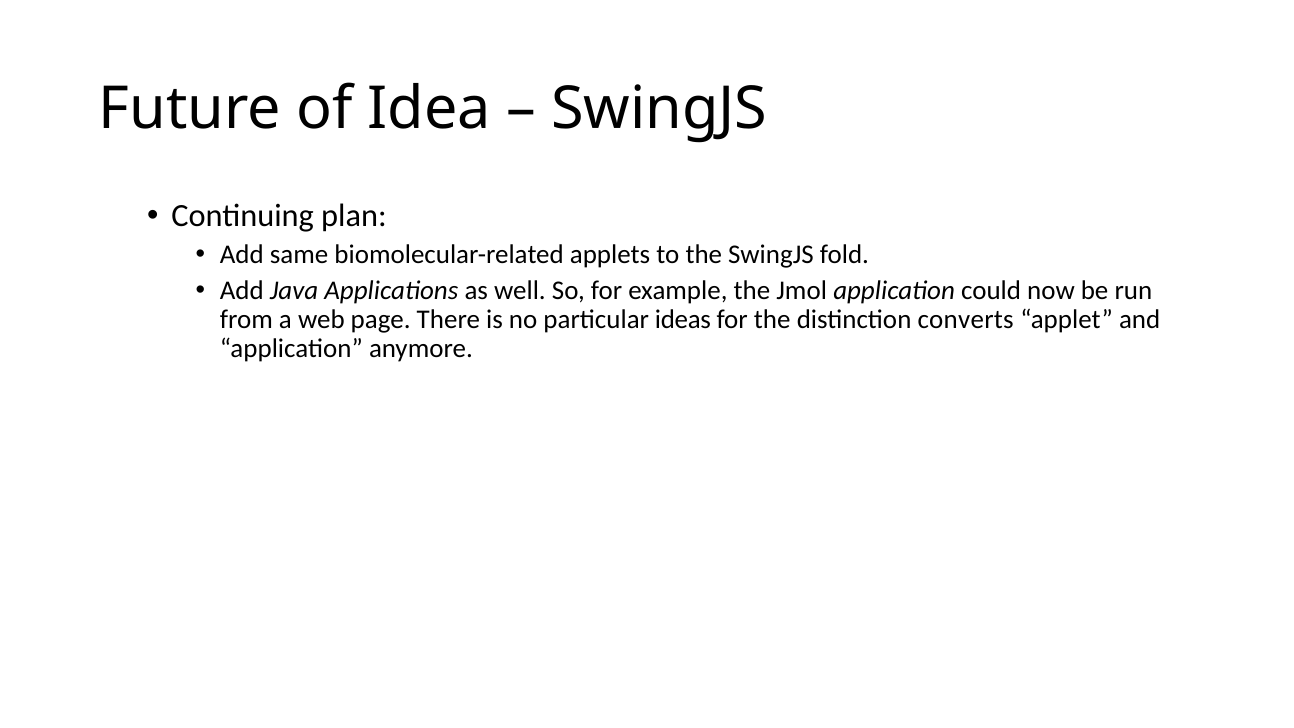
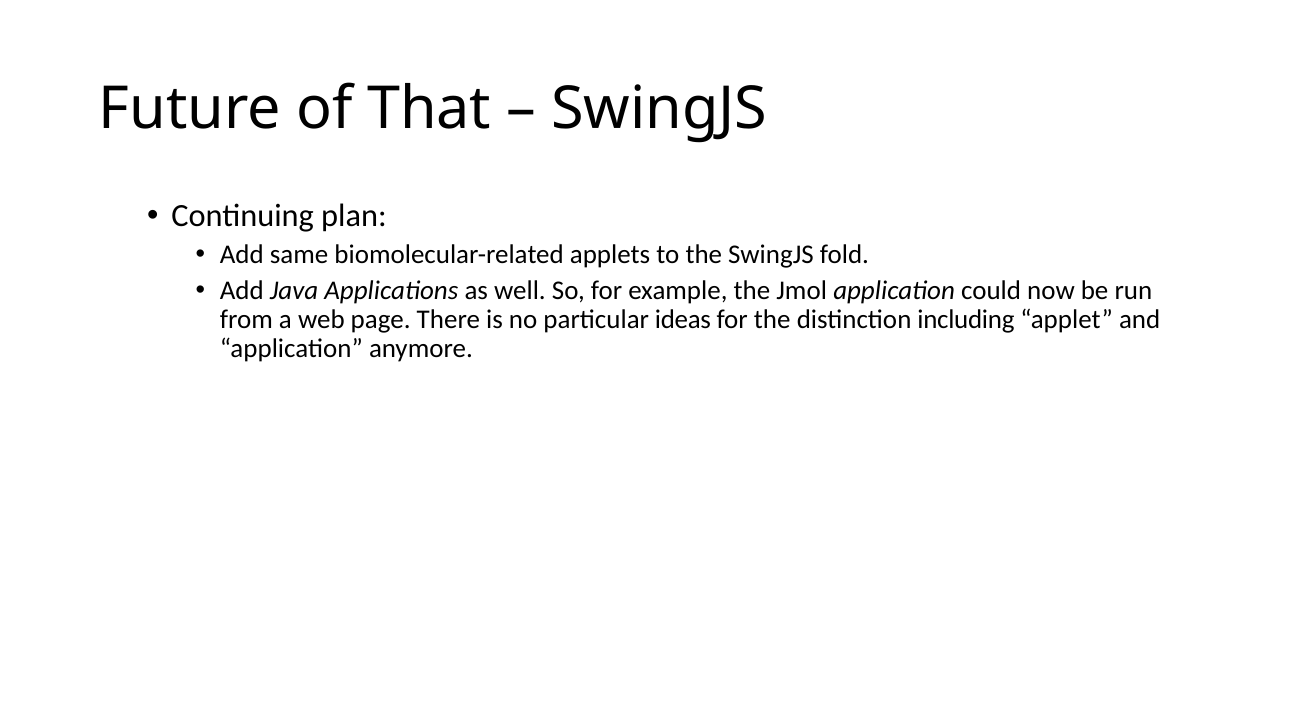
Idea: Idea -> That
converts: converts -> including
